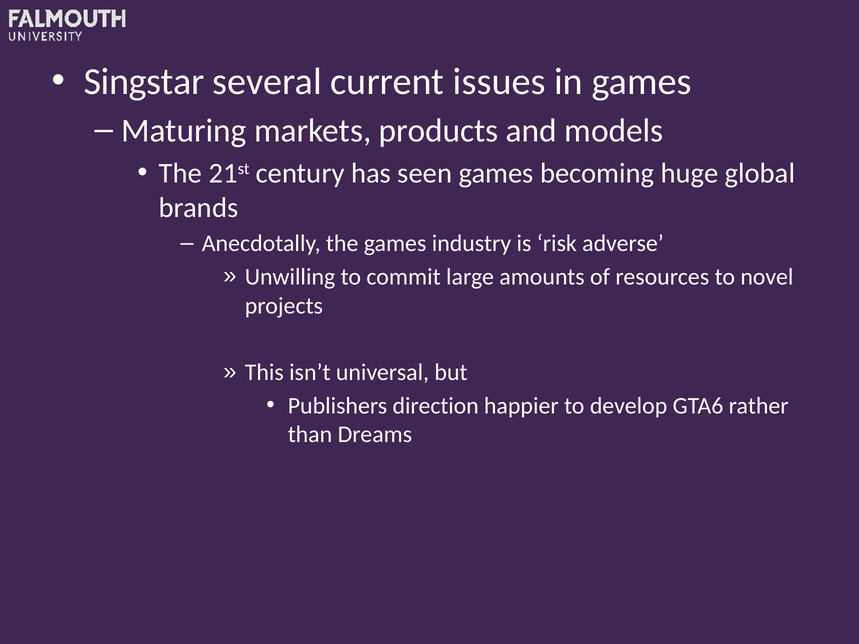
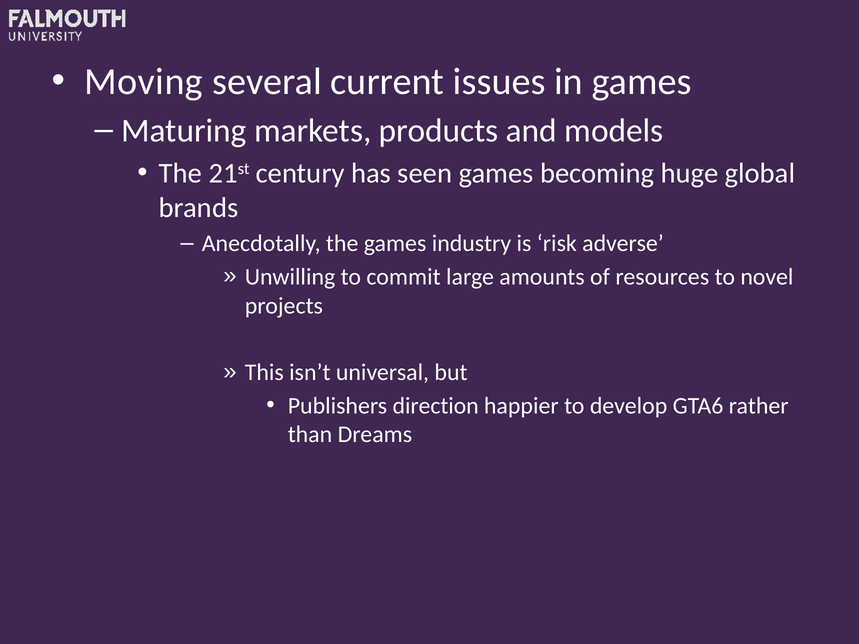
Singstar: Singstar -> Moving
